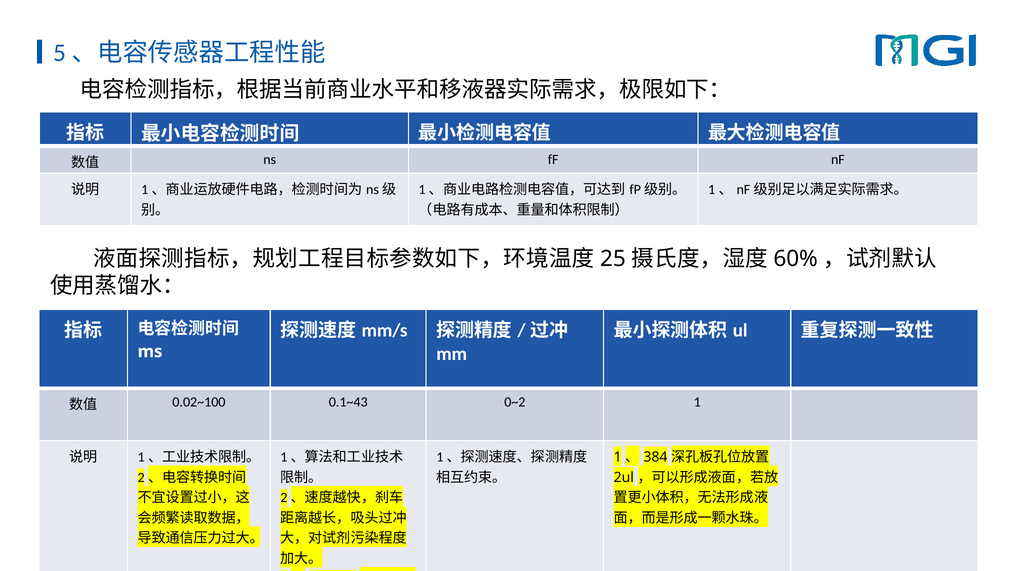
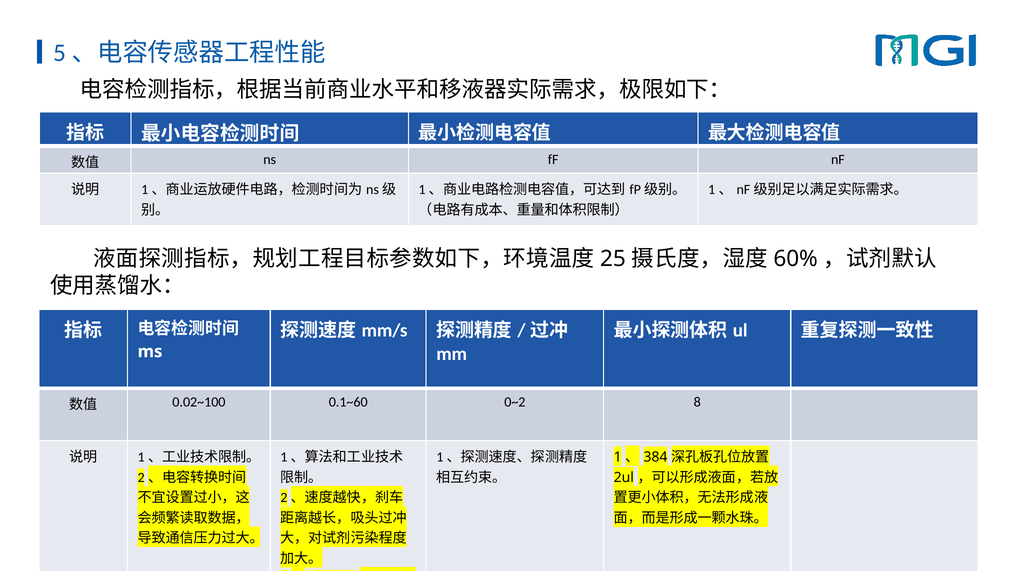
0.1~43: 0.1~43 -> 0.1~60
0~2 1: 1 -> 8
